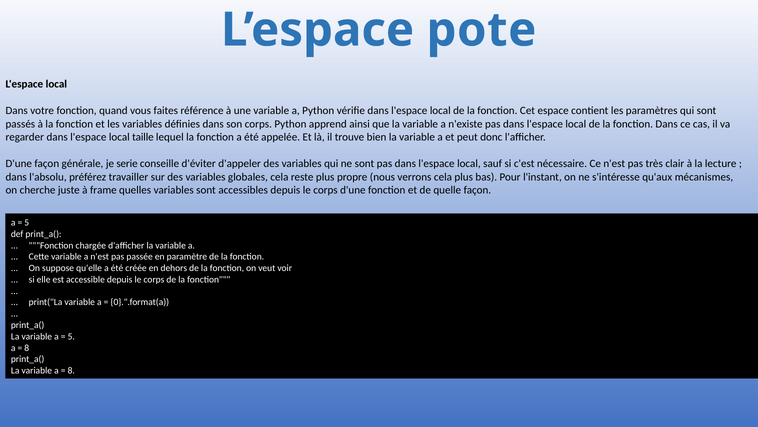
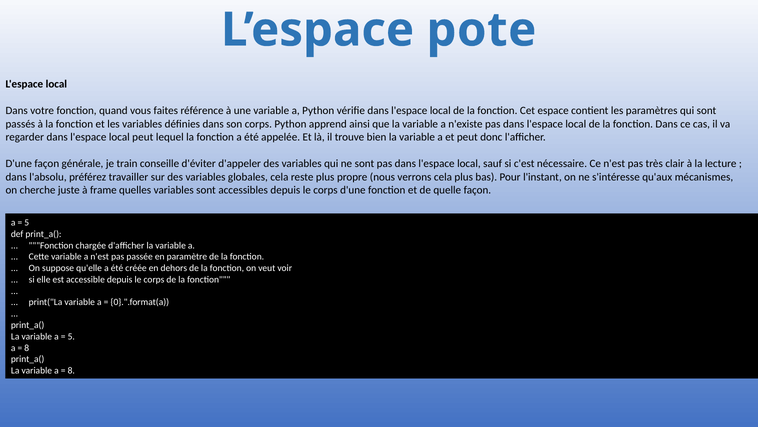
local taille: taille -> peut
serie: serie -> train
